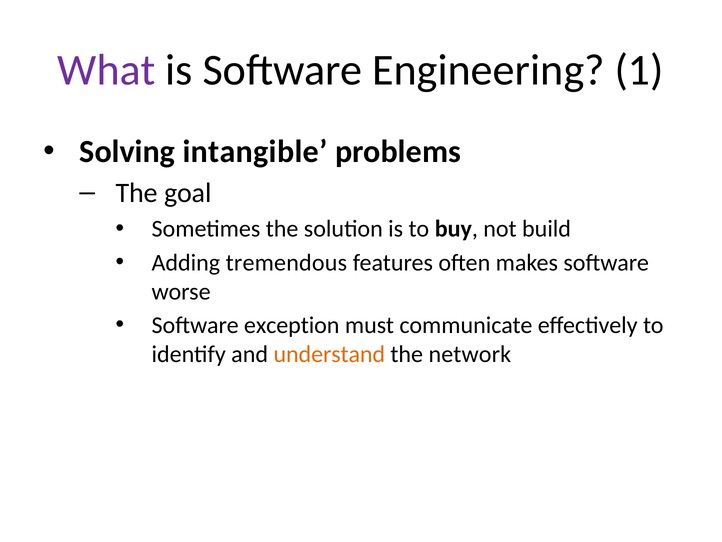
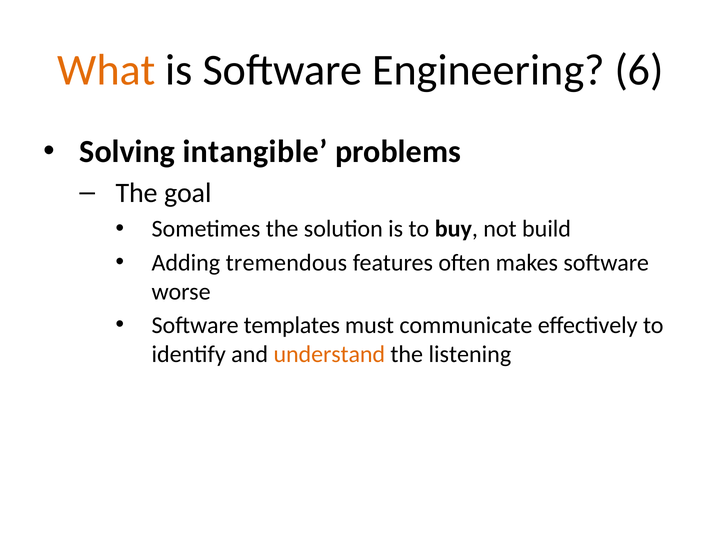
What colour: purple -> orange
1: 1 -> 6
exception: exception -> templates
network: network -> listening
